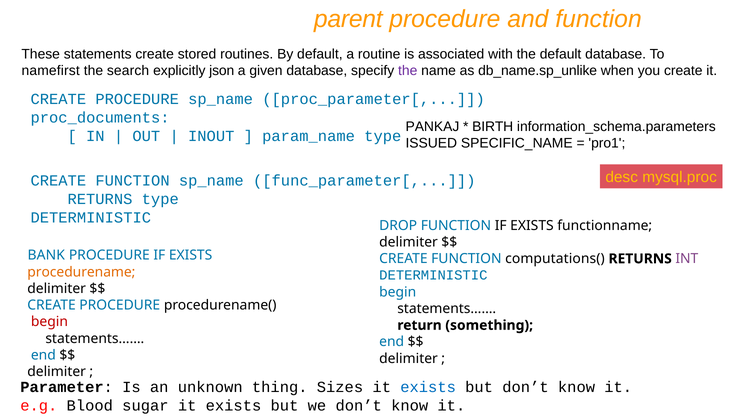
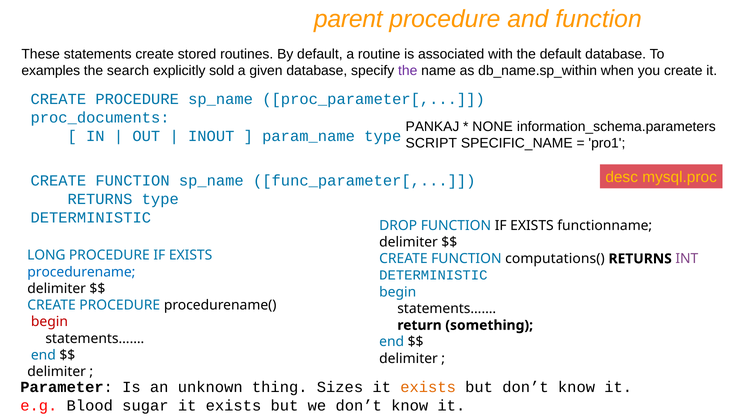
namefirst: namefirst -> examples
json: json -> sold
db_name.sp_unlike: db_name.sp_unlike -> db_name.sp_within
BIRTH: BIRTH -> NONE
ISSUED: ISSUED -> SCRIPT
BANK: BANK -> LONG
procedurename colour: orange -> blue
exists at (428, 387) colour: blue -> orange
